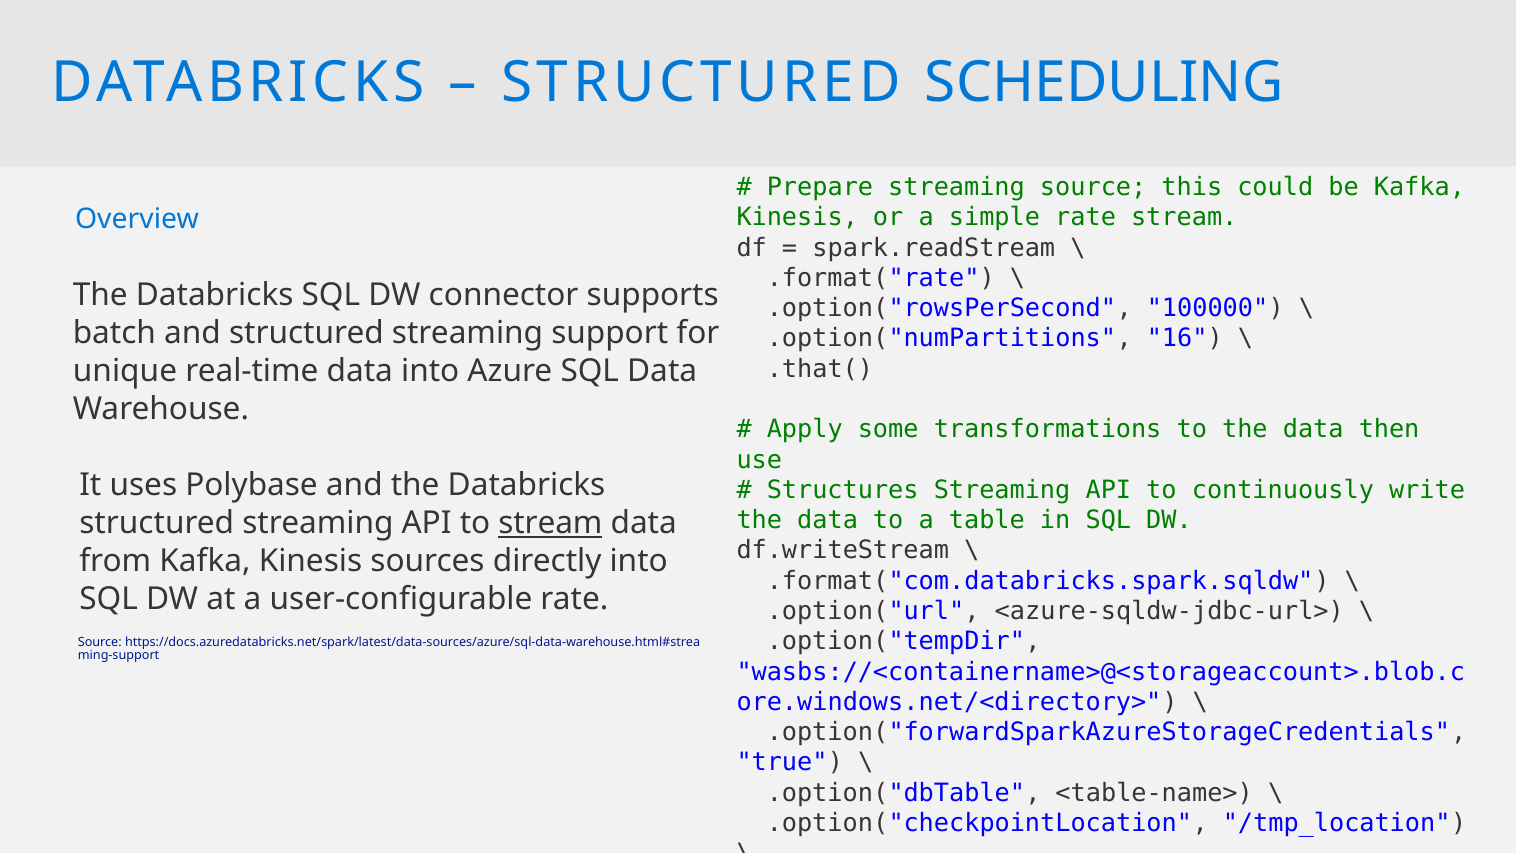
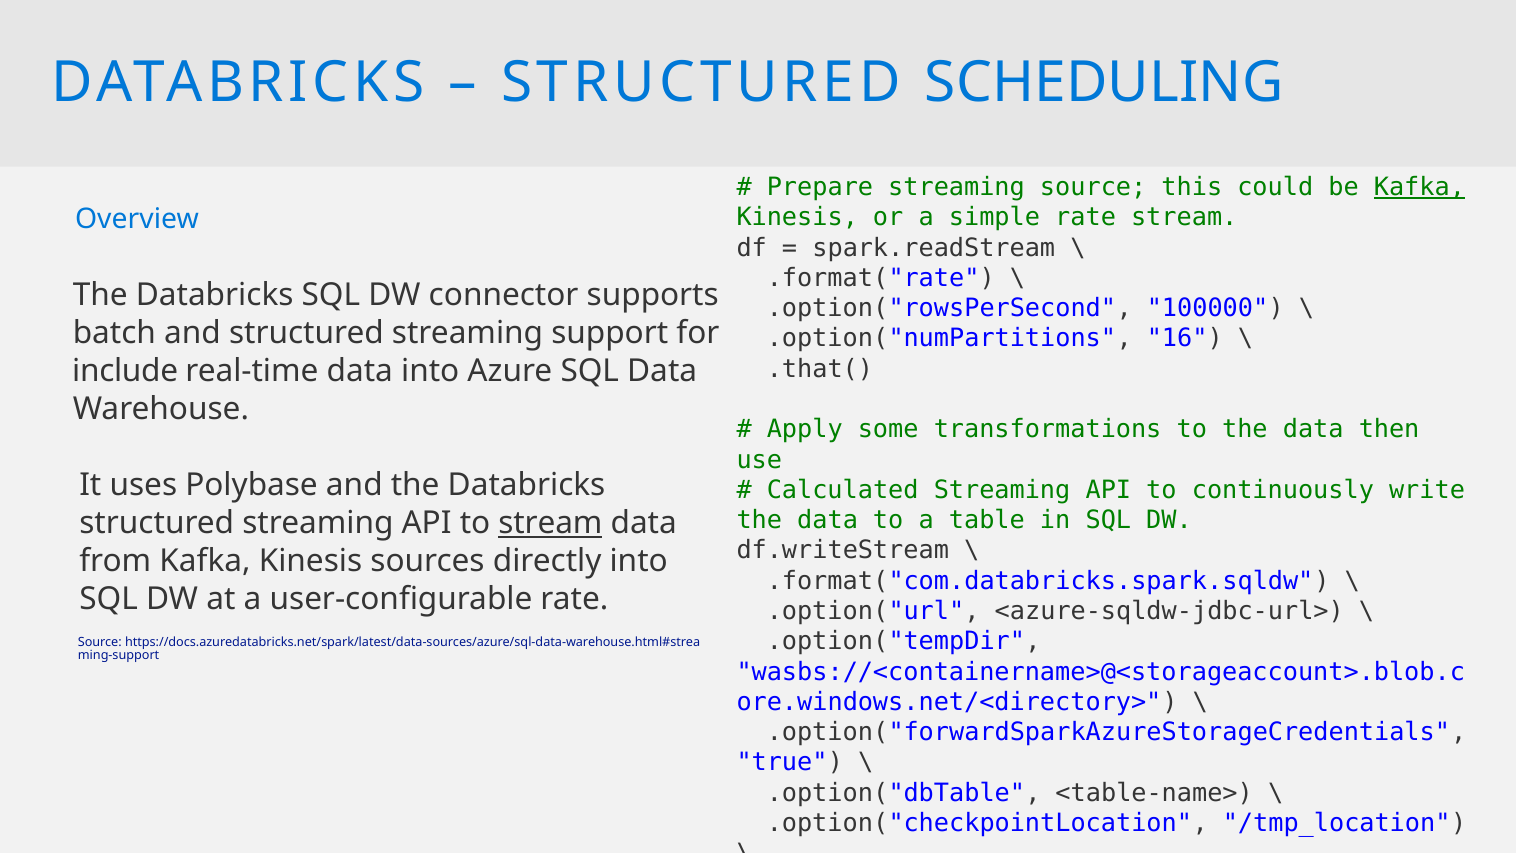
Kafka at (1419, 187) underline: none -> present
unique: unique -> include
Structures: Structures -> Calculated
